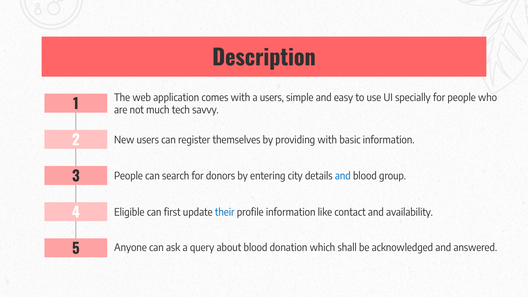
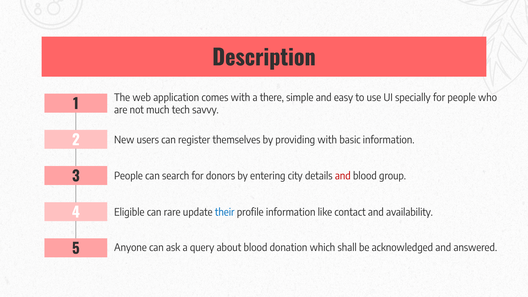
a users: users -> there
and at (343, 176) colour: blue -> red
first: first -> rare
